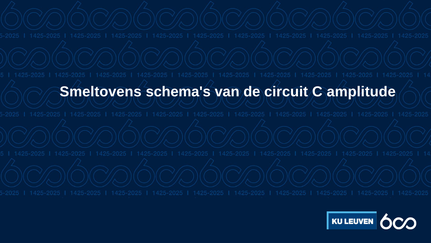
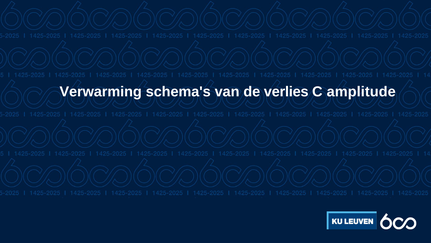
Smeltovens: Smeltovens -> Verwarming
circuit: circuit -> verlies
